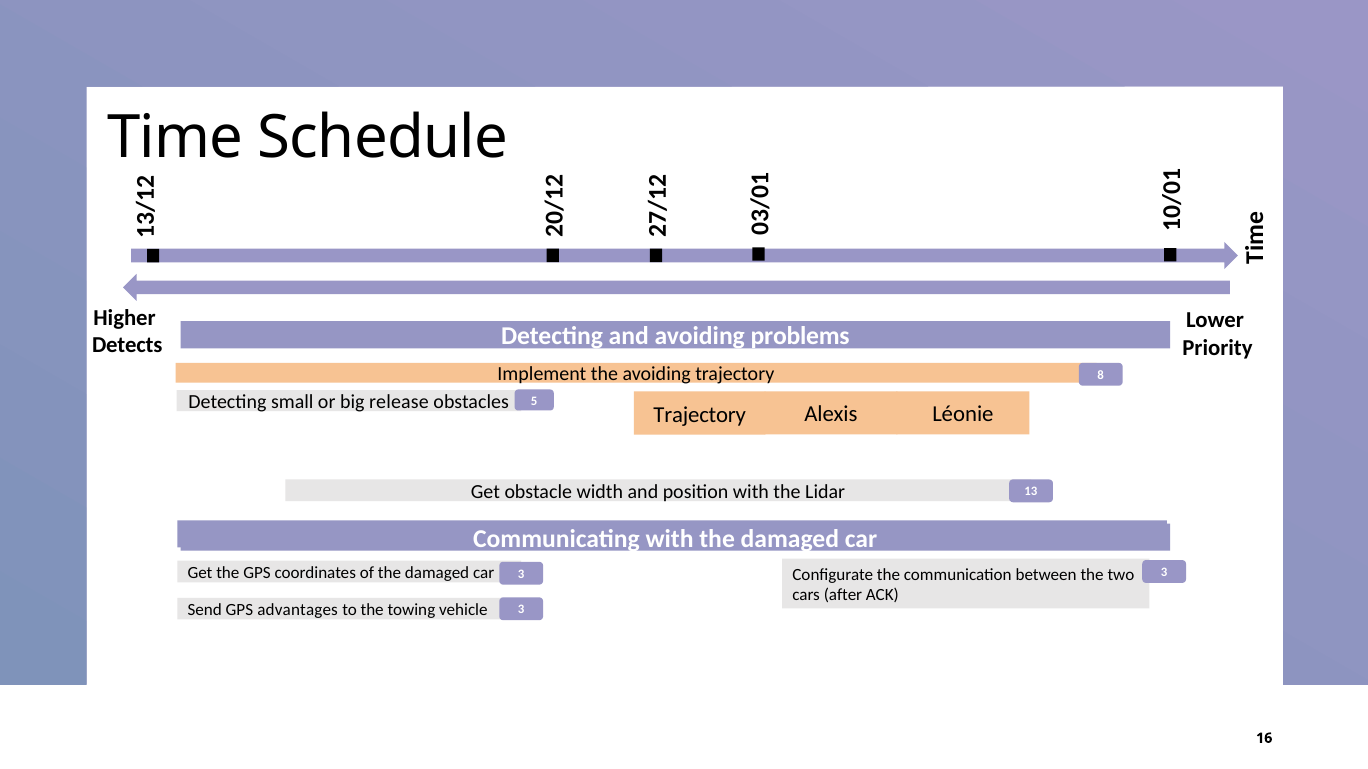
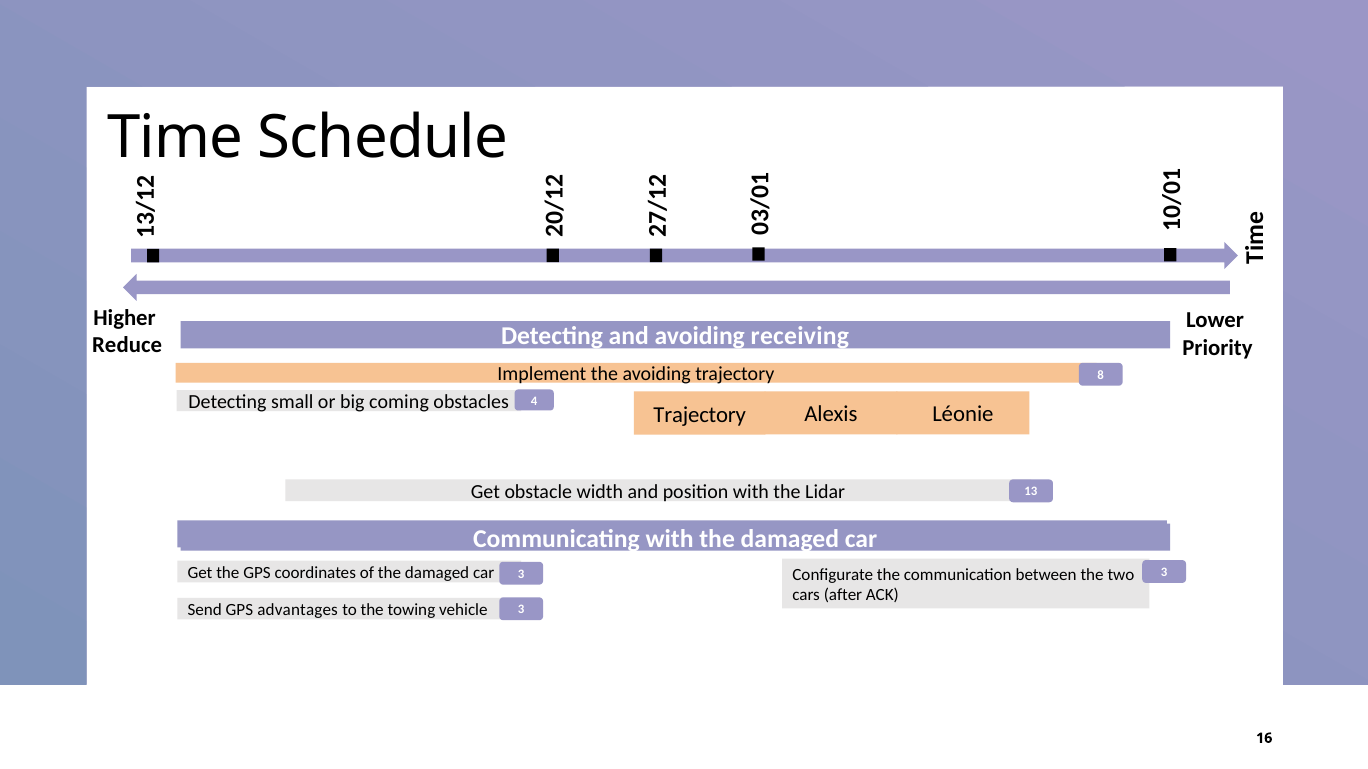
problems: problems -> receiving
Detects: Detects -> Reduce
release: release -> coming
5: 5 -> 4
